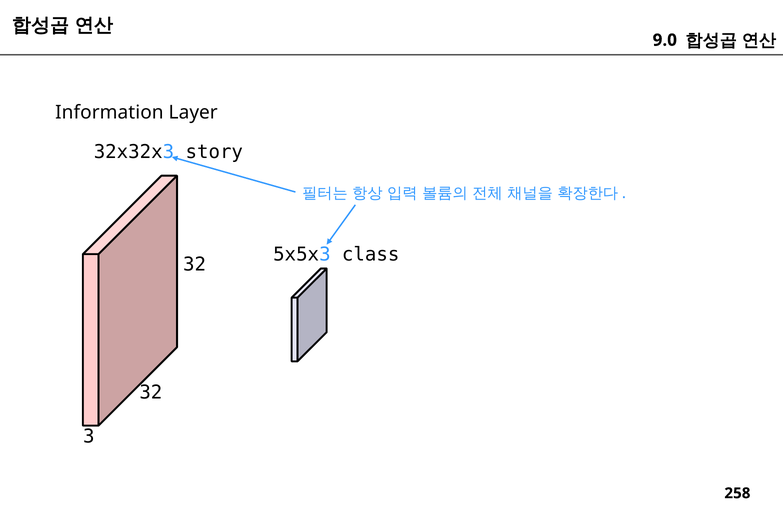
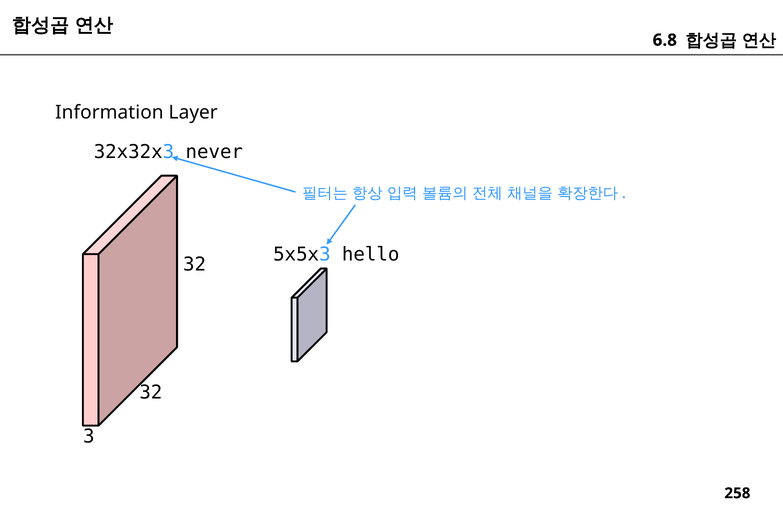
9.0: 9.0 -> 6.8
story: story -> never
class: class -> hello
